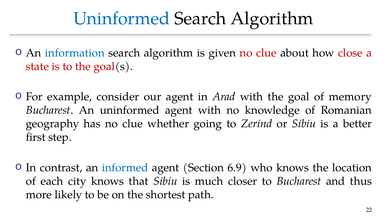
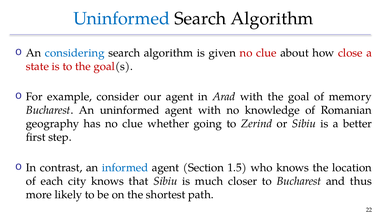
information: information -> considering
6.9: 6.9 -> 1.5
